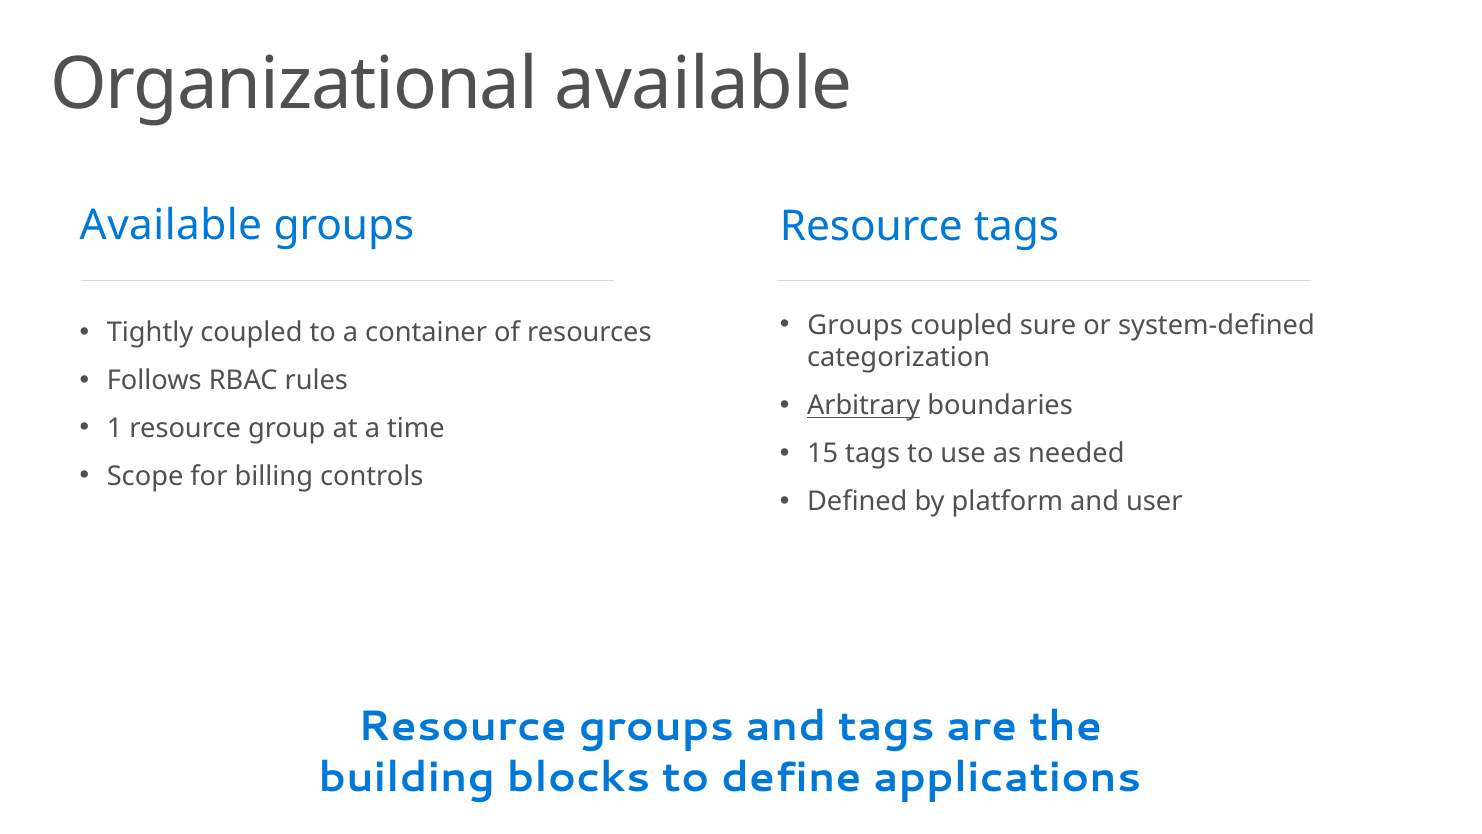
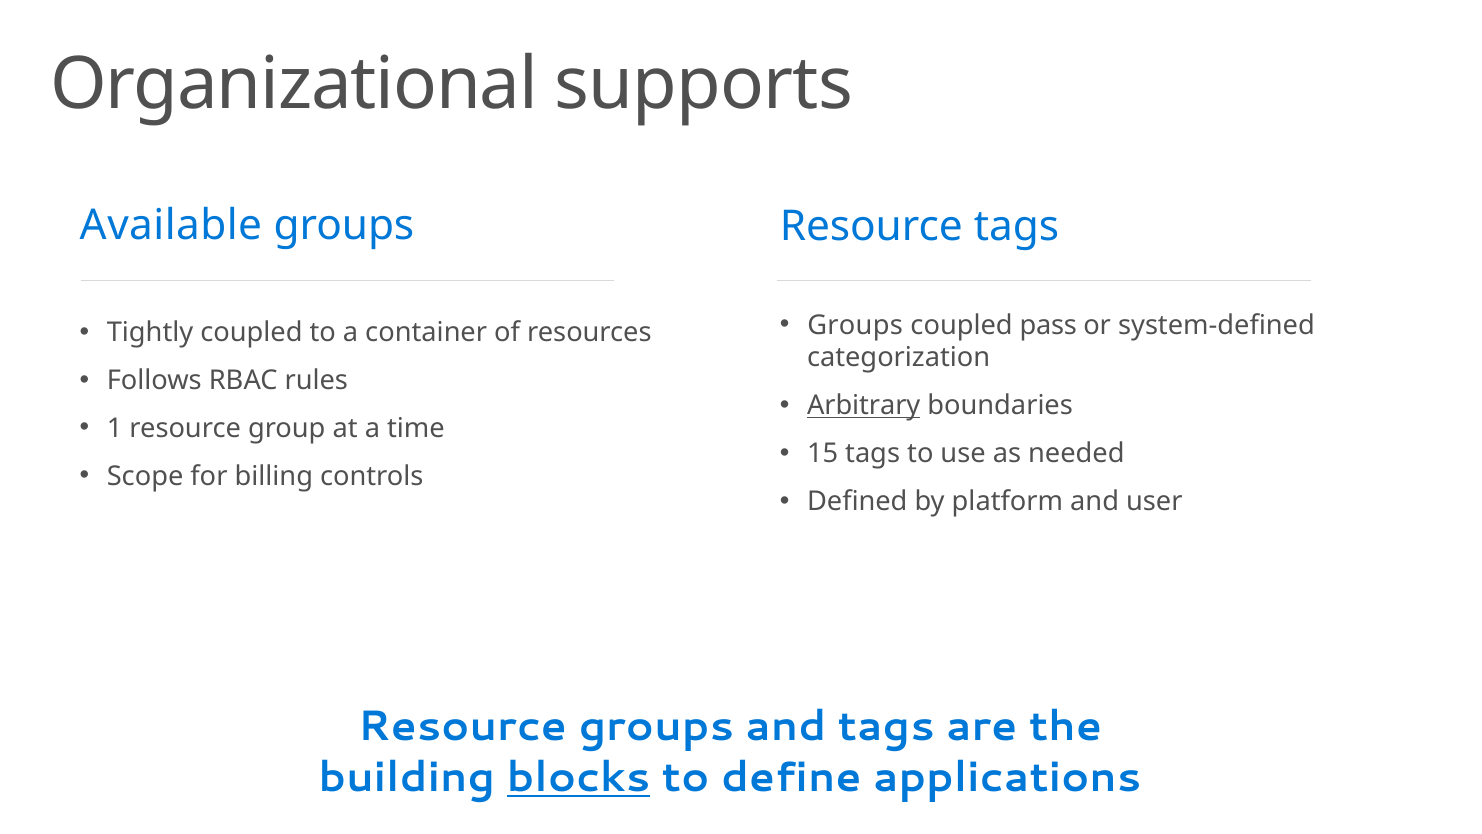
Organizational available: available -> supports
sure: sure -> pass
blocks underline: none -> present
